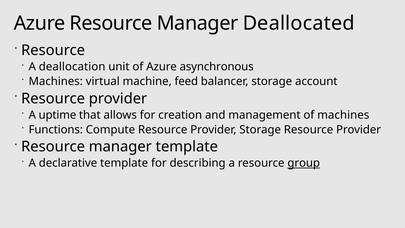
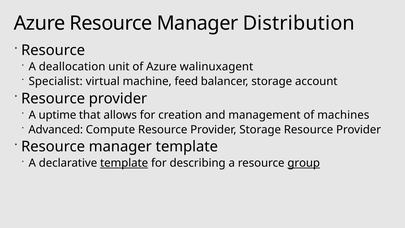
Deallocated: Deallocated -> Distribution
asynchronous: asynchronous -> walinuxagent
Machines at (56, 81): Machines -> Specialist
Functions: Functions -> Advanced
template at (124, 163) underline: none -> present
